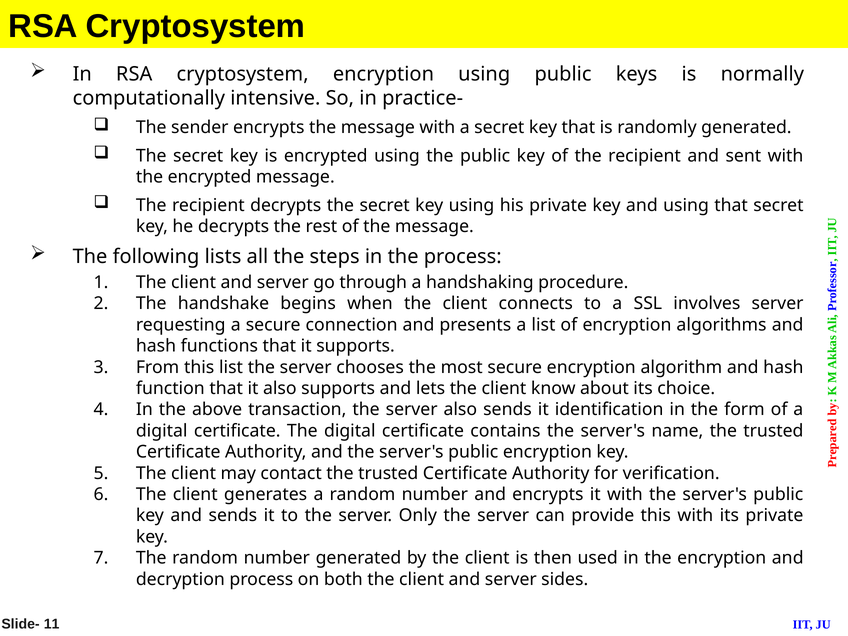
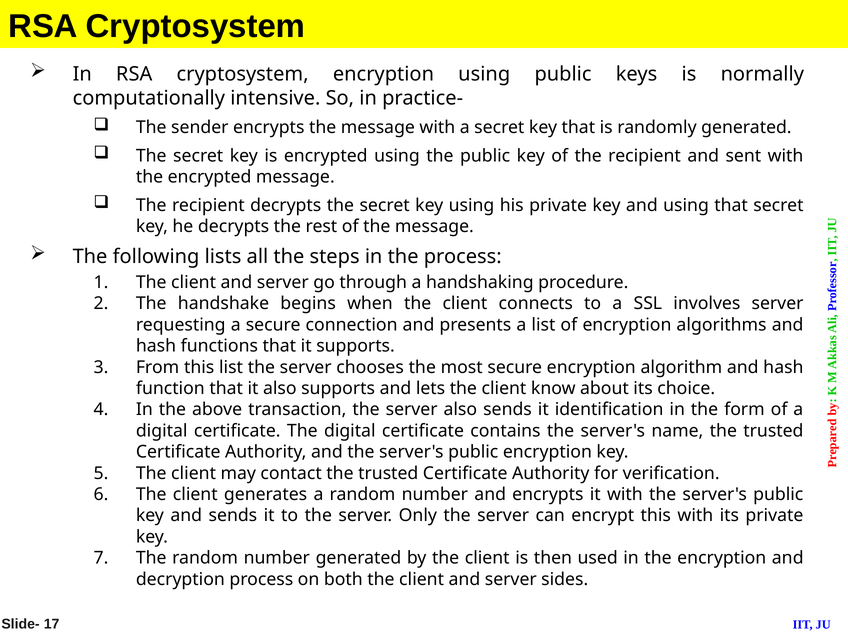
provide: provide -> encrypt
11: 11 -> 17
